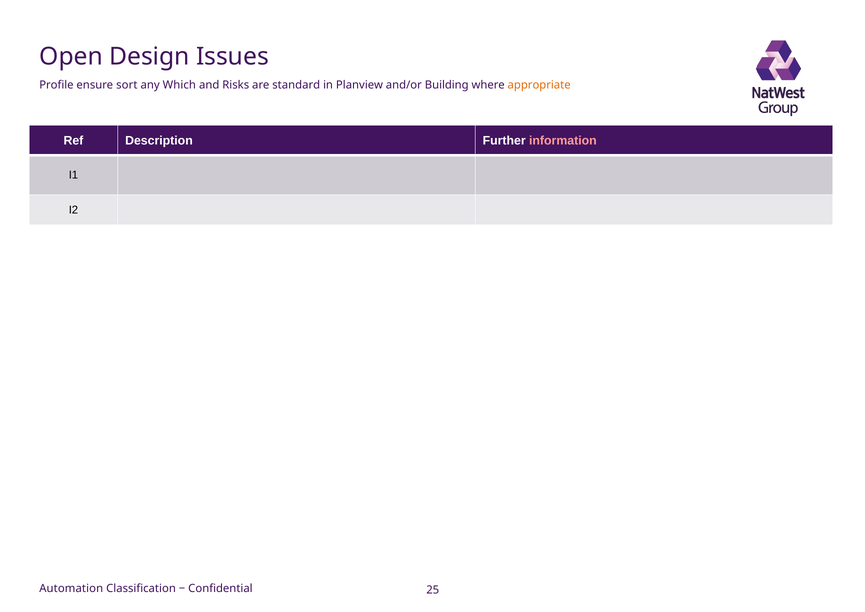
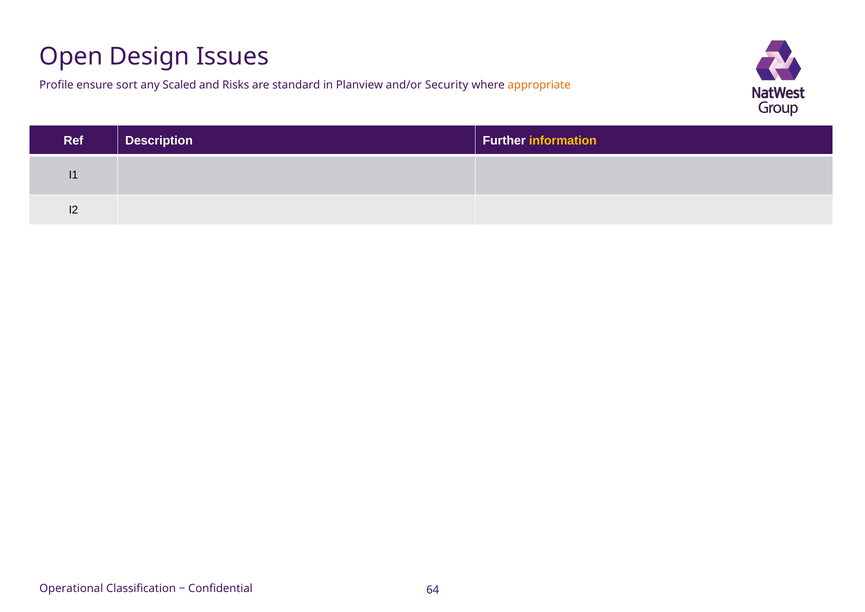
Which: Which -> Scaled
Building: Building -> Security
information colour: pink -> yellow
Automation: Automation -> Operational
25: 25 -> 64
